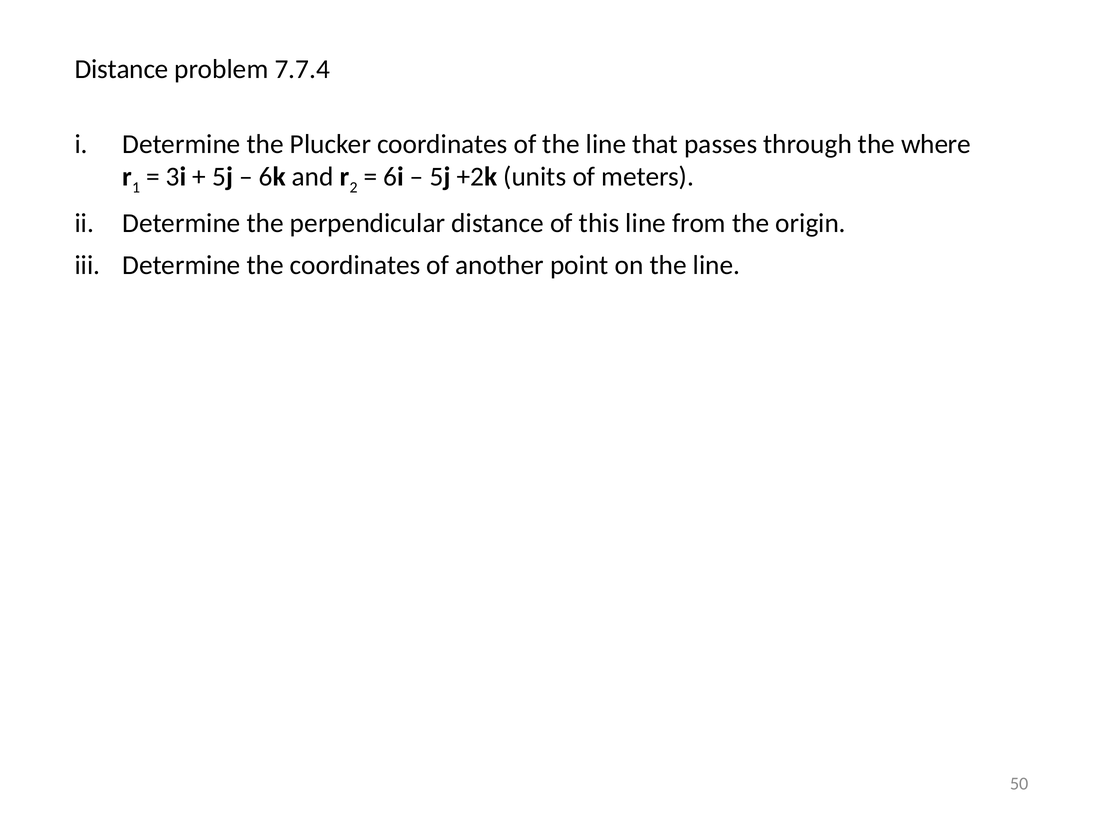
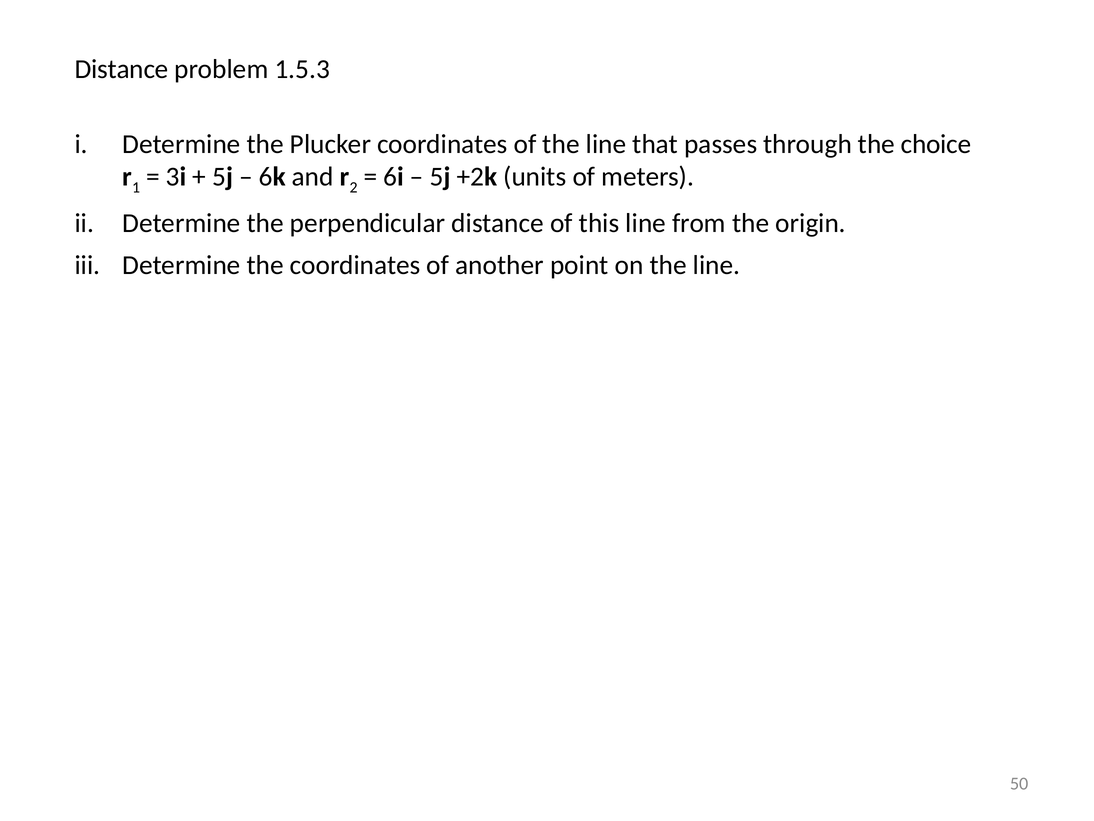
7.7.4: 7.7.4 -> 1.5.3
where: where -> choice
